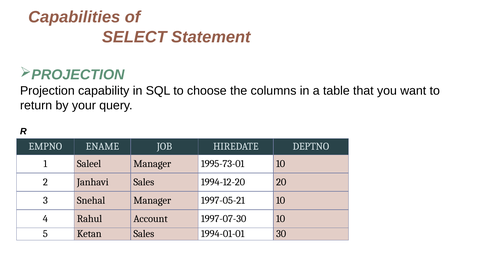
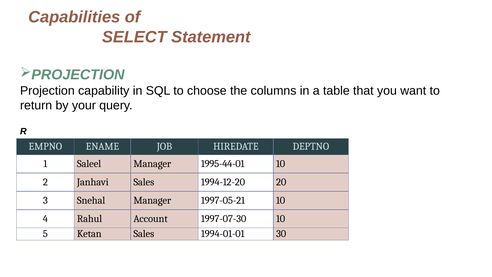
1995-73-01: 1995-73-01 -> 1995-44-01
